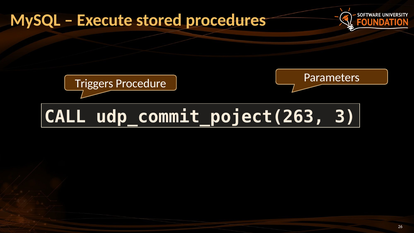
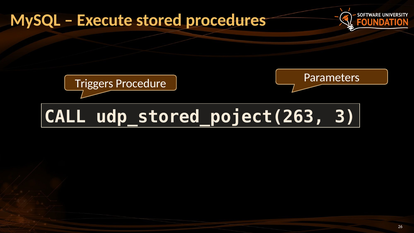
udp_commit_poject(263: udp_commit_poject(263 -> udp_stored_poject(263
